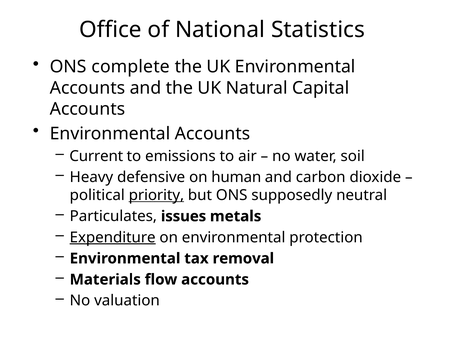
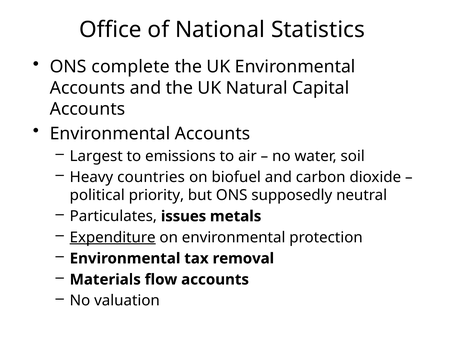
Current: Current -> Largest
defensive: defensive -> countries
human: human -> biofuel
priority underline: present -> none
